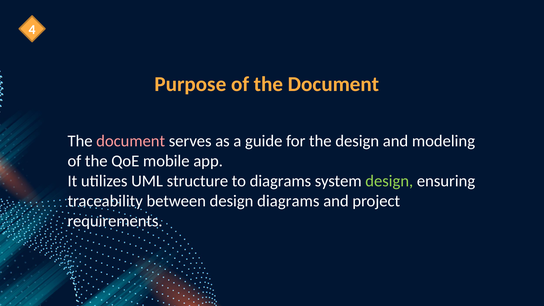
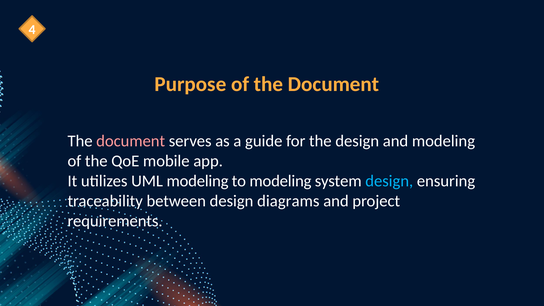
UML structure: structure -> modeling
to diagrams: diagrams -> modeling
design at (389, 181) colour: light green -> light blue
